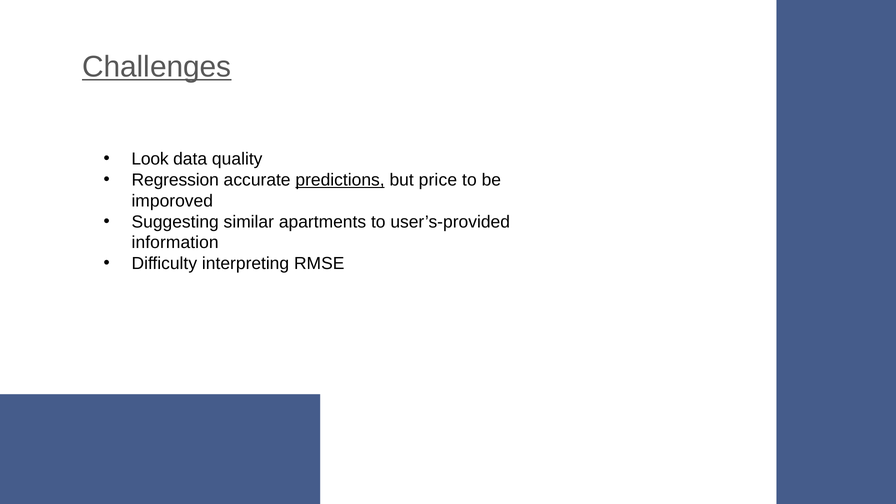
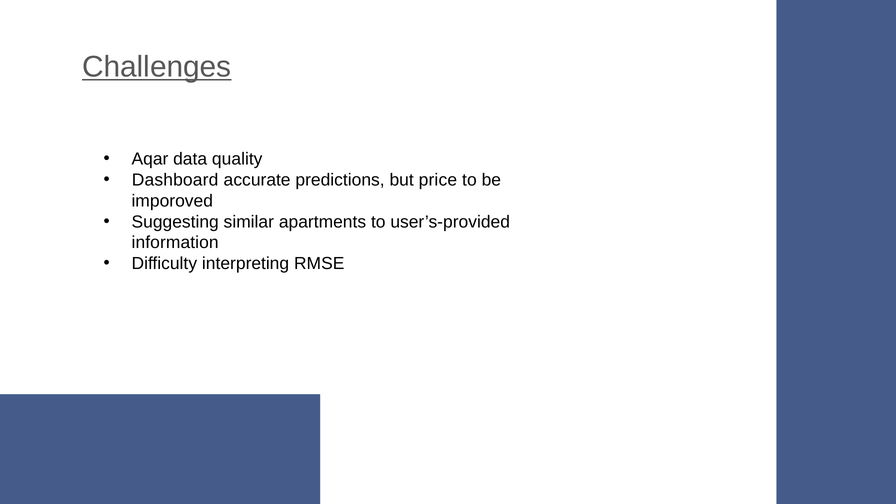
Look: Look -> Aqar
Regression: Regression -> Dashboard
predictions underline: present -> none
